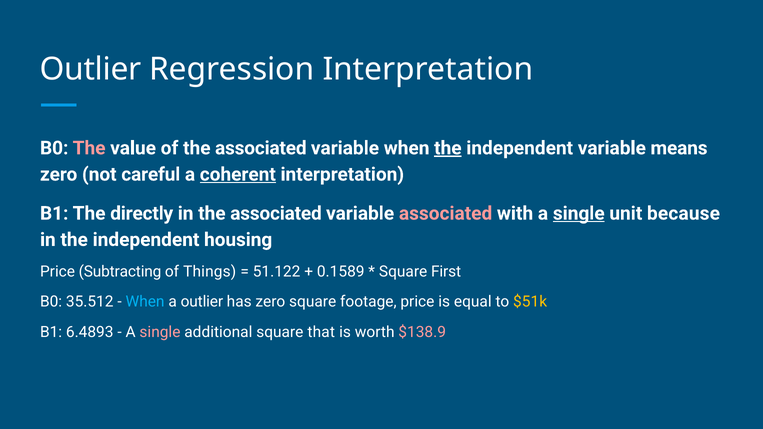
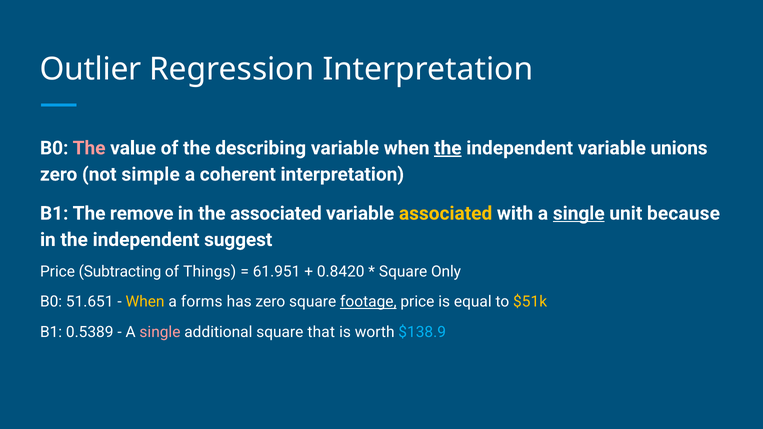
of the associated: associated -> describing
means: means -> unions
careful: careful -> simple
coherent underline: present -> none
directly: directly -> remove
associated at (446, 213) colour: pink -> yellow
housing: housing -> suggest
51.122: 51.122 -> 61.951
0.1589: 0.1589 -> 0.8420
First: First -> Only
35.512: 35.512 -> 51.651
When at (145, 302) colour: light blue -> yellow
a outlier: outlier -> forms
footage underline: none -> present
6.4893: 6.4893 -> 0.5389
$138.9 colour: pink -> light blue
